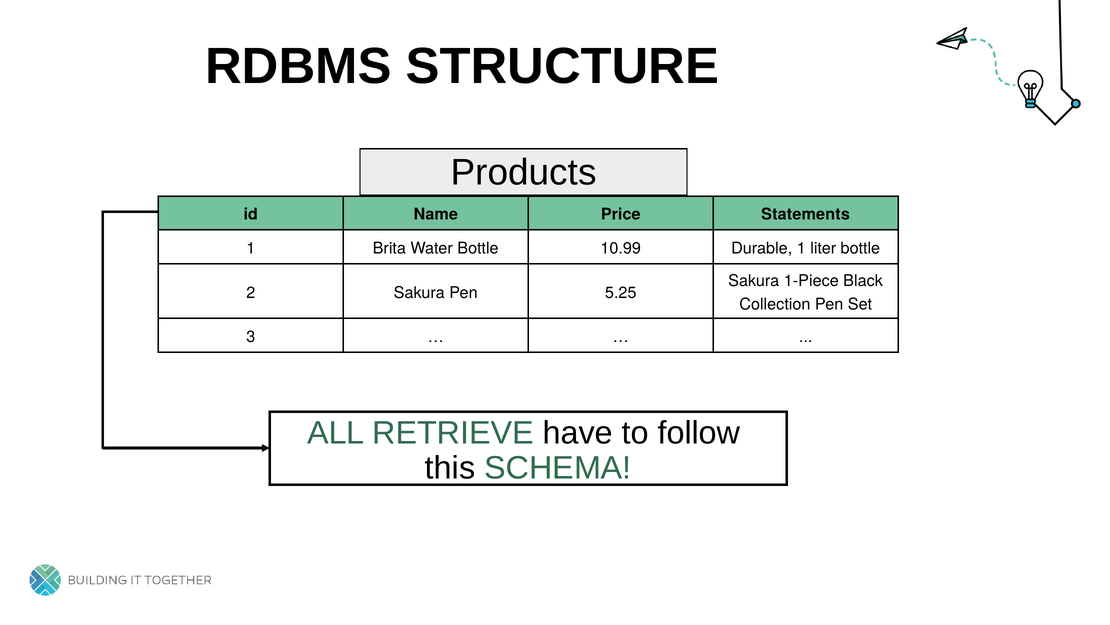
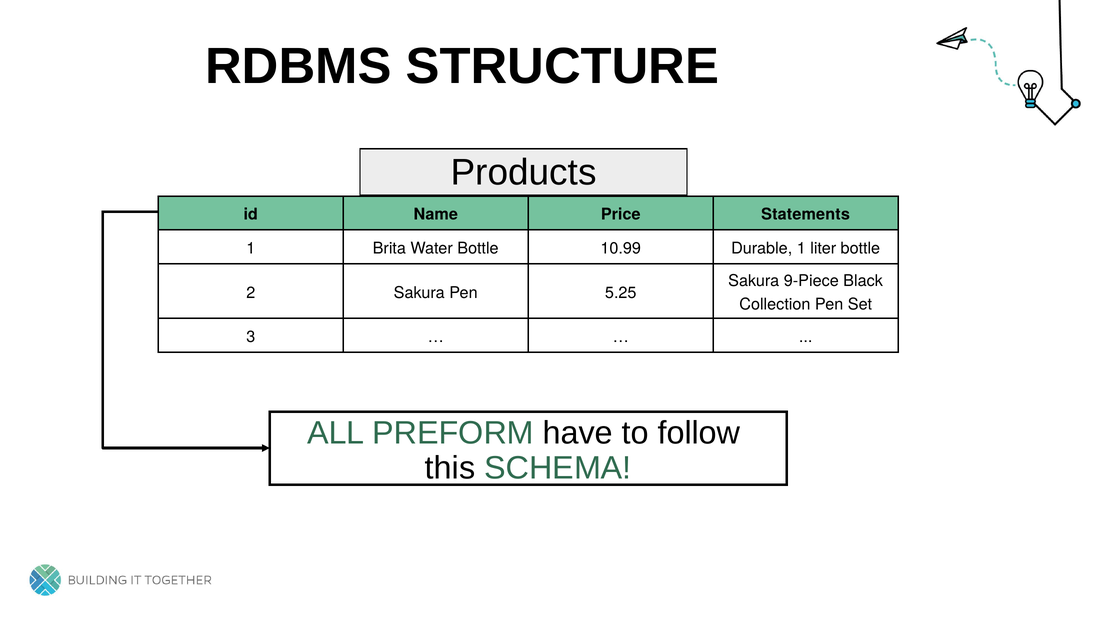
1-Piece: 1-Piece -> 9-Piece
RETRIEVE: RETRIEVE -> PREFORM
